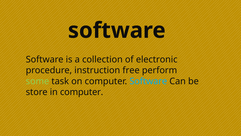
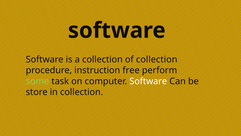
of electronic: electronic -> collection
Software at (148, 81) colour: light blue -> white
in computer: computer -> collection
